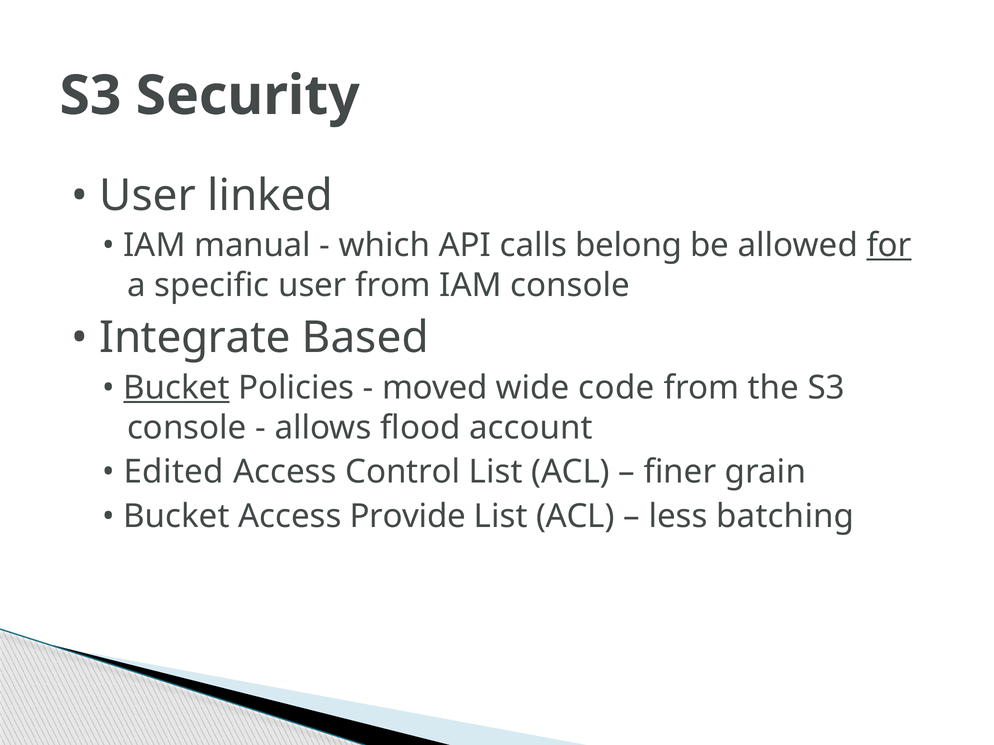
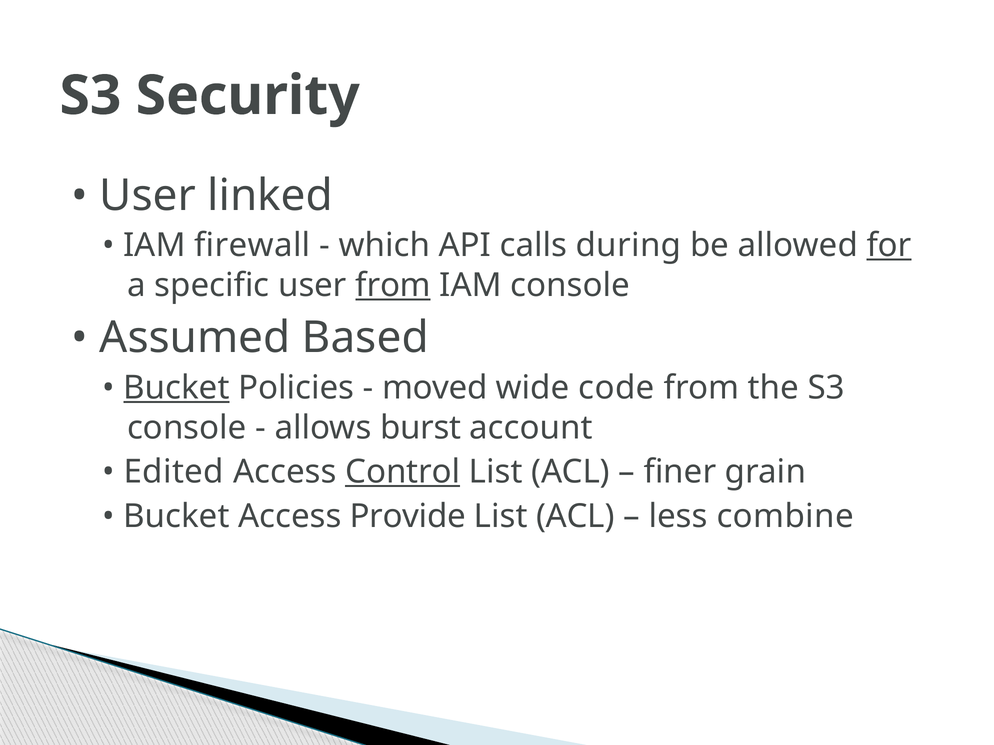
manual: manual -> firewall
belong: belong -> during
from at (393, 285) underline: none -> present
Integrate: Integrate -> Assumed
flood: flood -> burst
Control underline: none -> present
batching: batching -> combine
